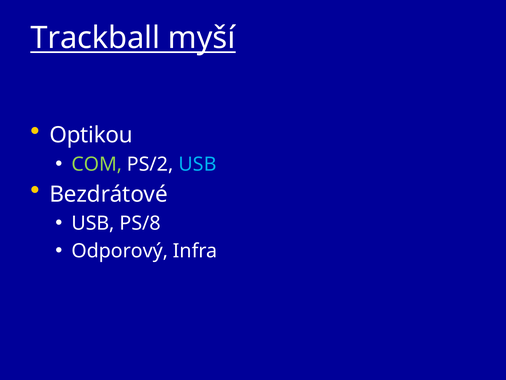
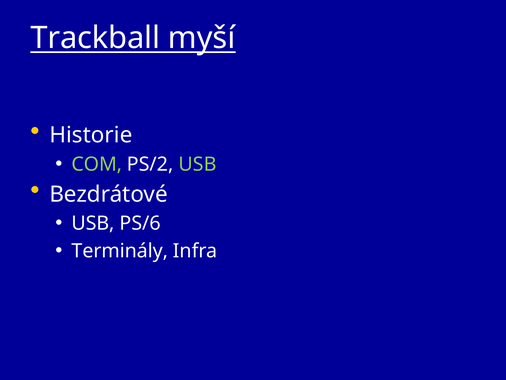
Optikou: Optikou -> Historie
USB at (198, 164) colour: light blue -> light green
PS/8: PS/8 -> PS/6
Odporový: Odporový -> Terminály
